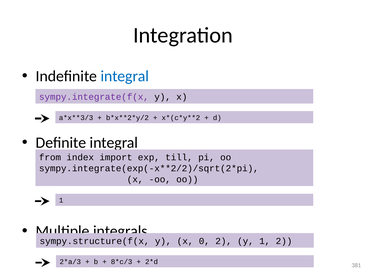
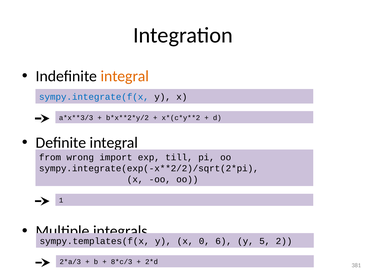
integral at (125, 76) colour: blue -> orange
sympy.integrate(f(x colour: purple -> blue
index: index -> wrong
sympy.structure(f(x: sympy.structure(f(x -> sympy.templates(f(x
0 2: 2 -> 6
y 1: 1 -> 5
